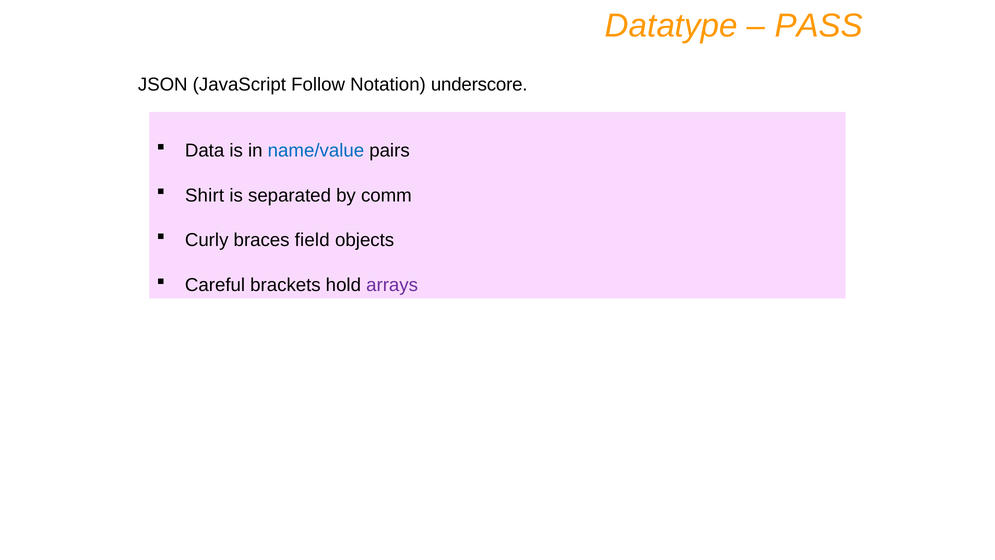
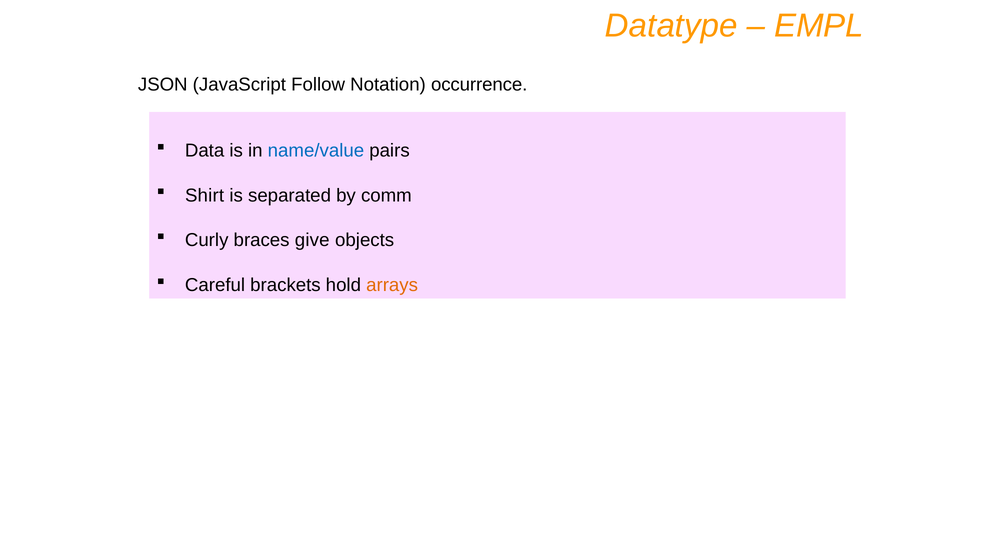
PASS: PASS -> EMPL
underscore: underscore -> occurrence
field: field -> give
arrays colour: purple -> orange
